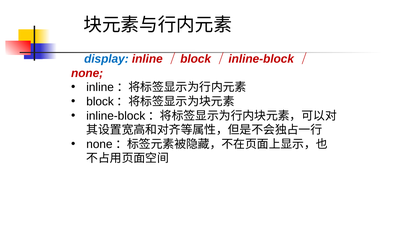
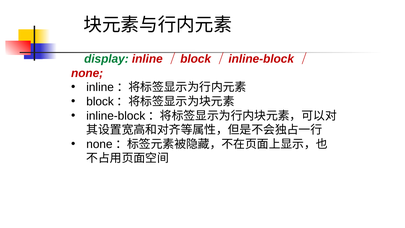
display colour: blue -> green
